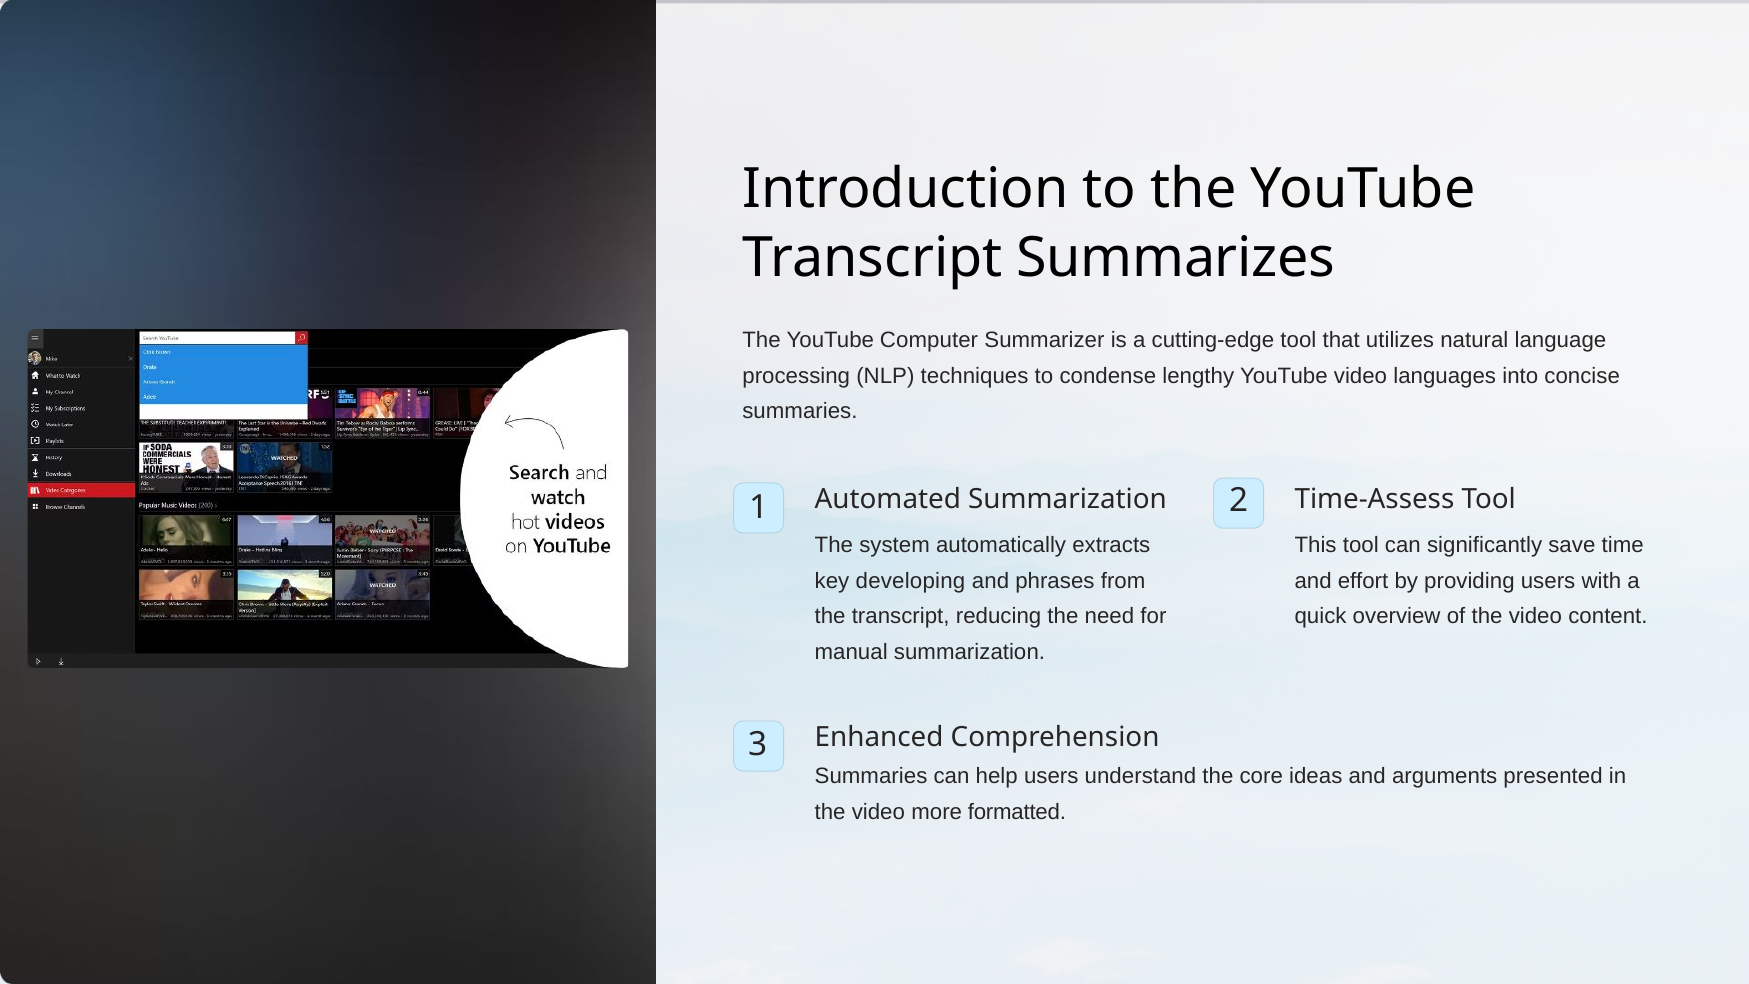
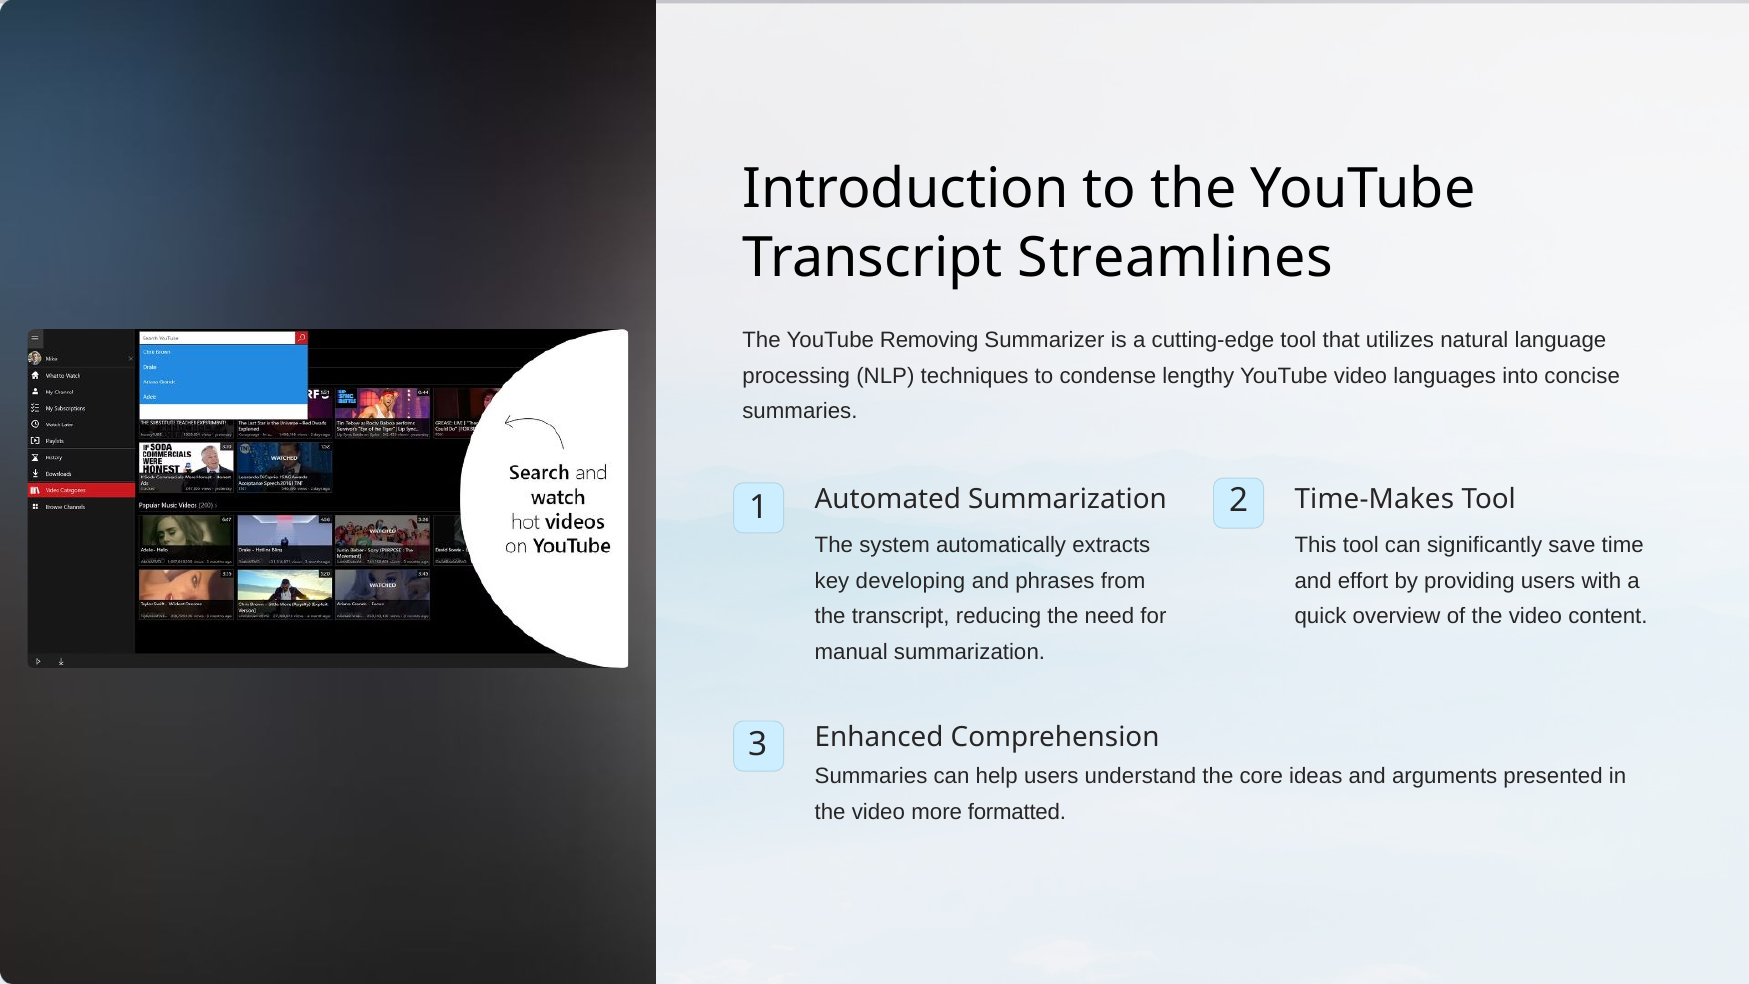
Summarizes: Summarizes -> Streamlines
Computer: Computer -> Removing
Time-Assess: Time-Assess -> Time-Makes
